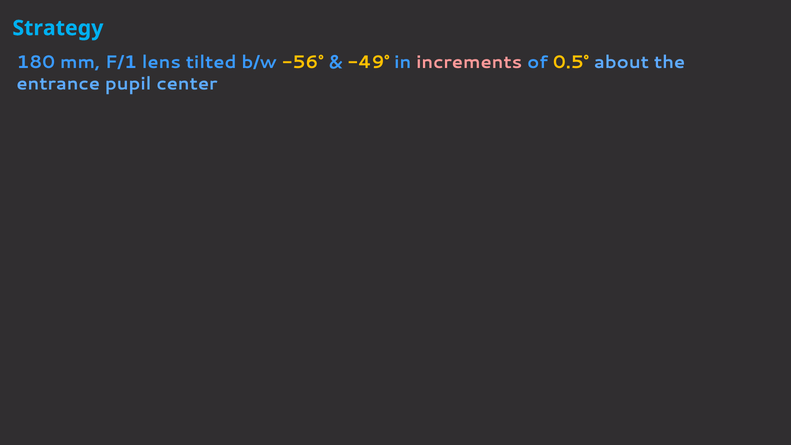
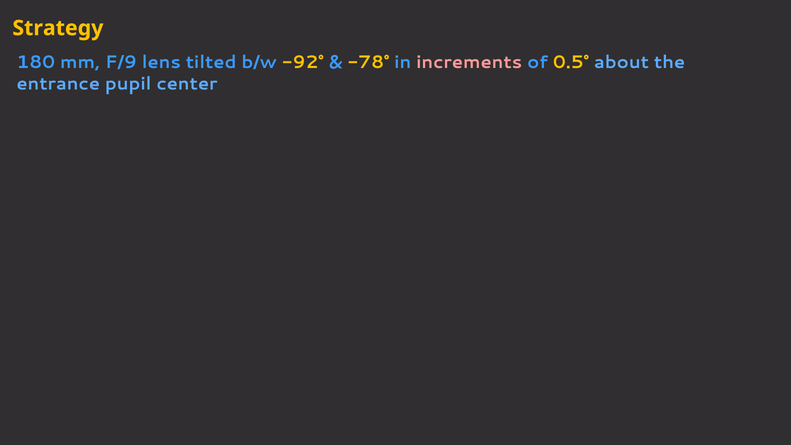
Strategy colour: light blue -> yellow
F/1: F/1 -> F/9
-56°: -56° -> -92°
-49°: -49° -> -78°
